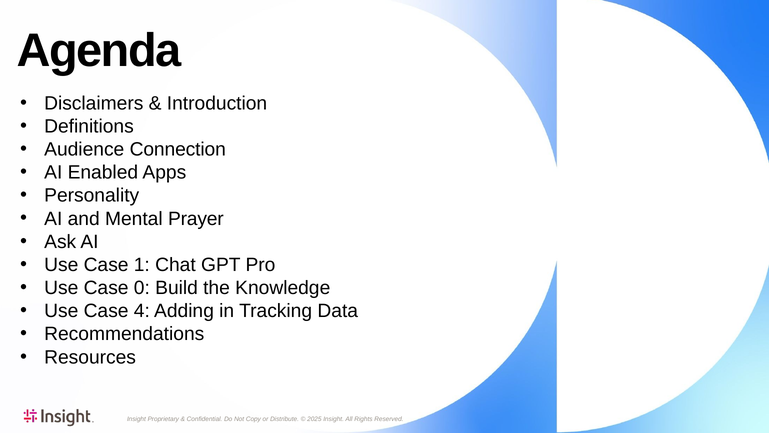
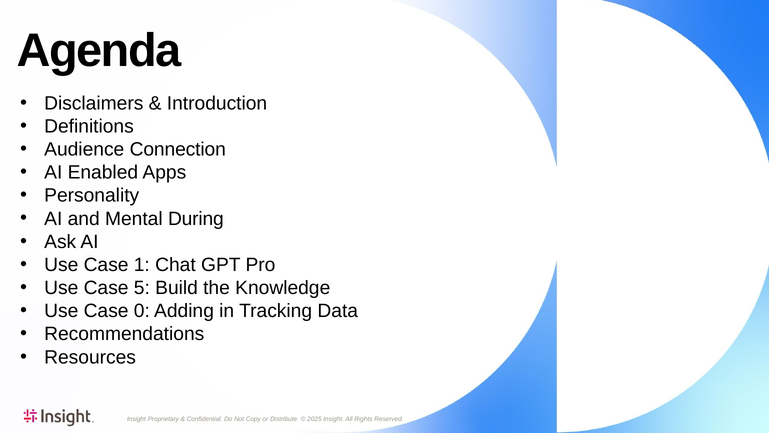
Prayer: Prayer -> During
0: 0 -> 5
4: 4 -> 0
